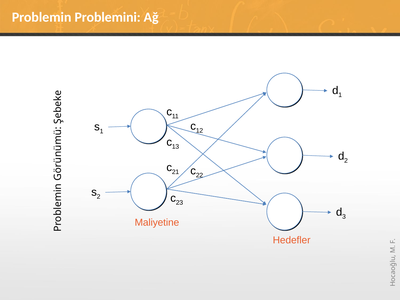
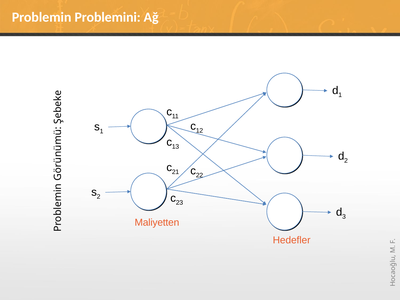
Maliyetine: Maliyetine -> Maliyetten
